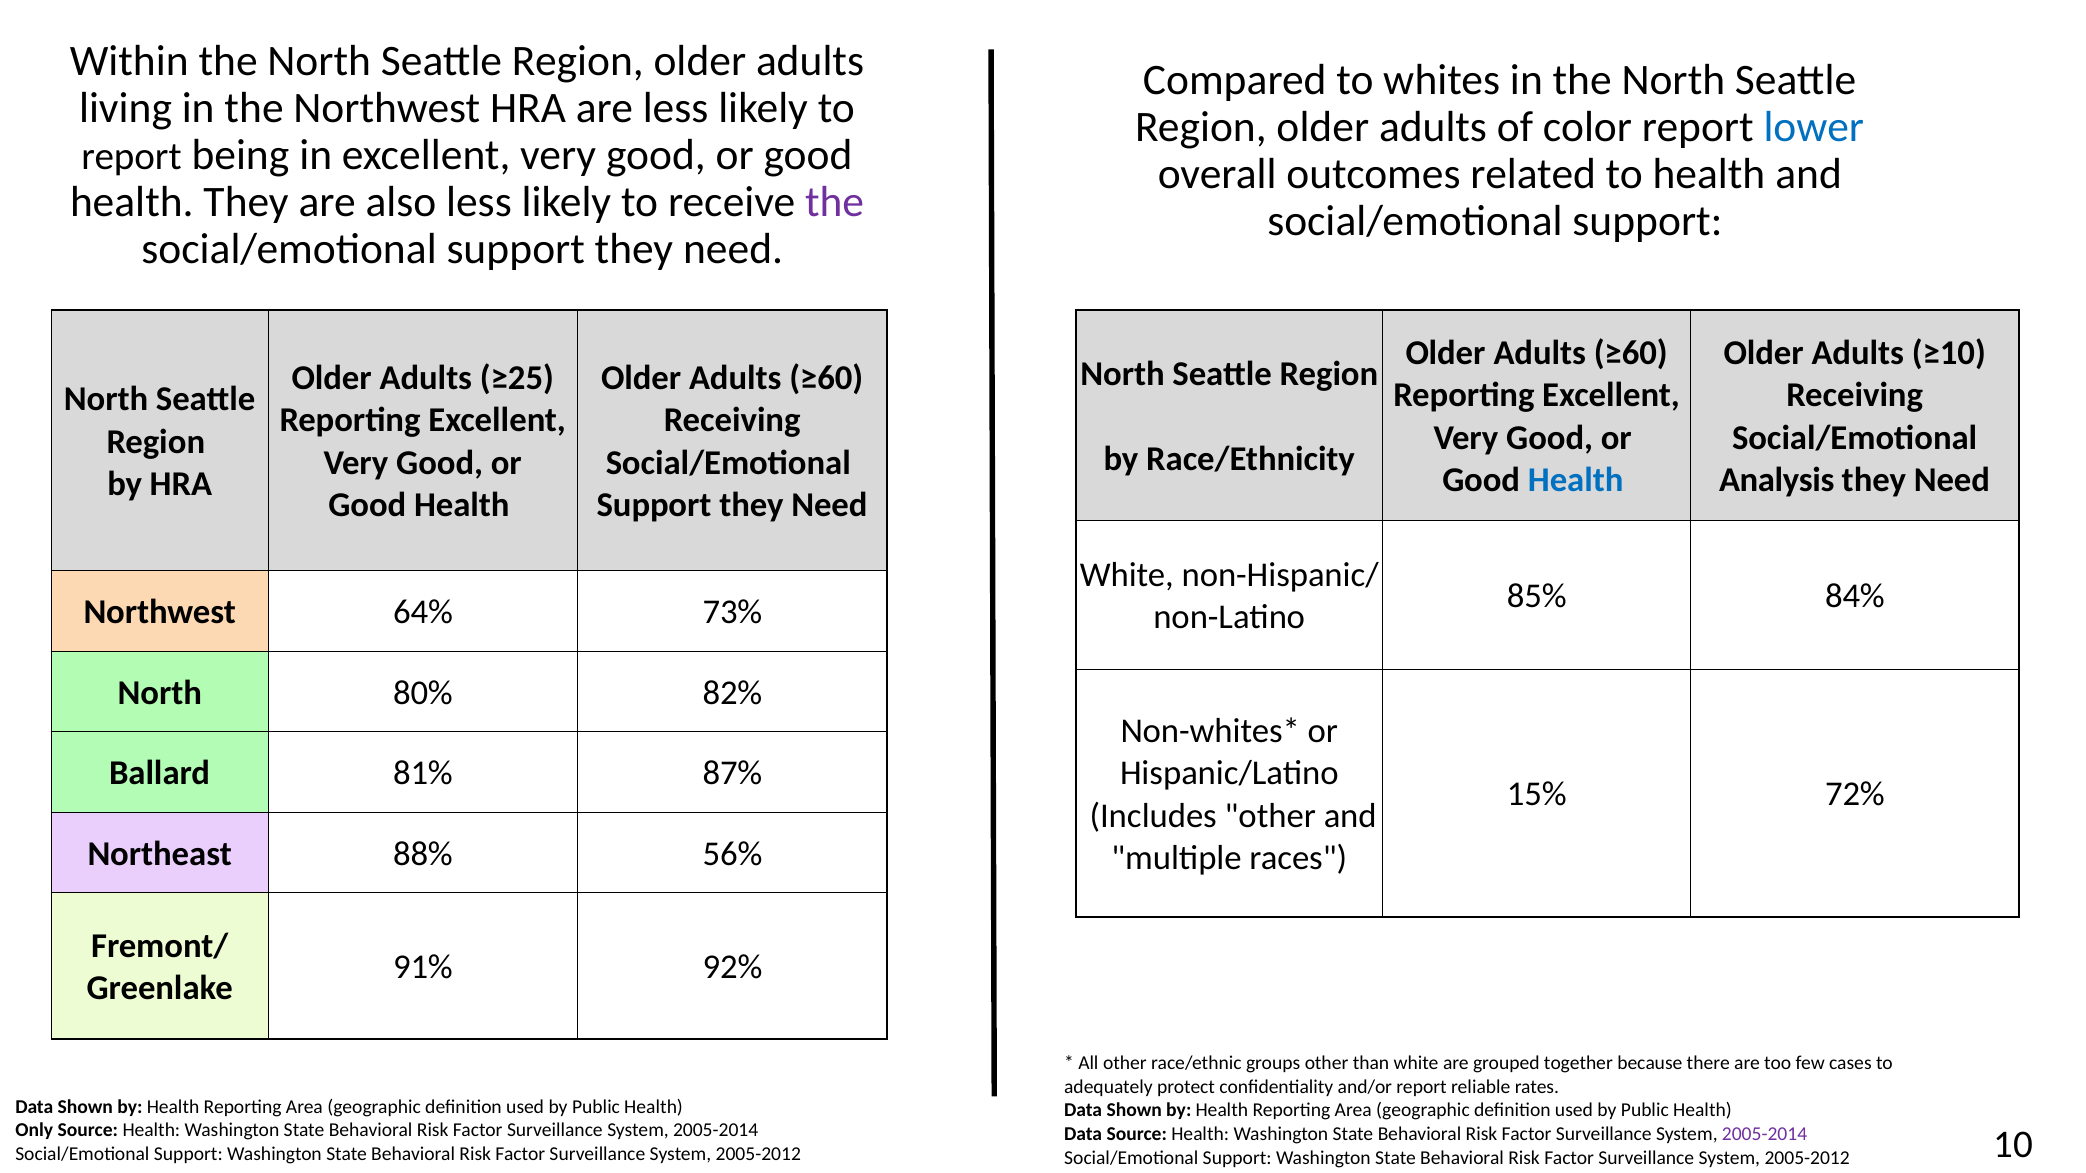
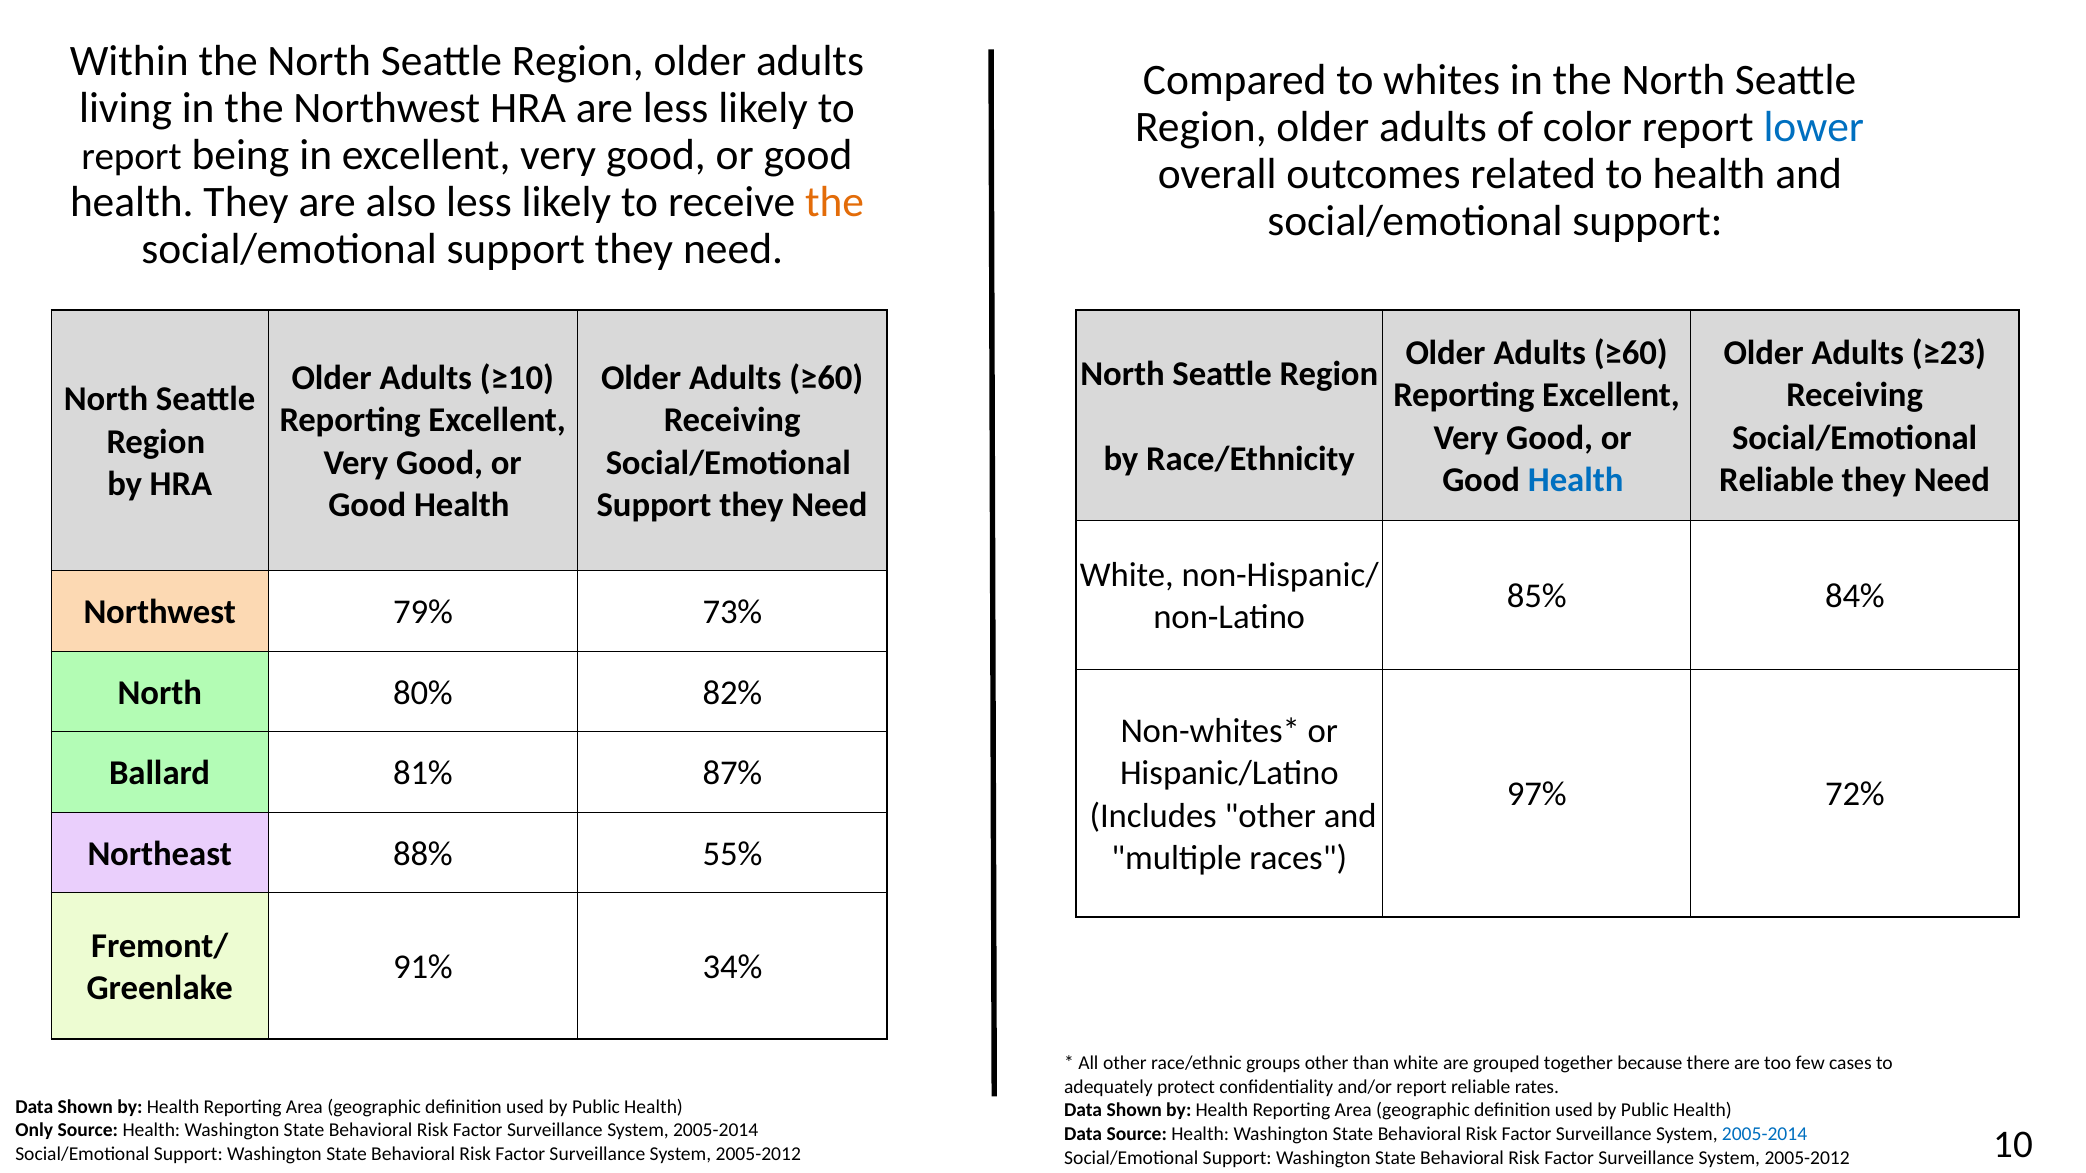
the at (835, 202) colour: purple -> orange
≥10: ≥10 -> ≥23
≥25: ≥25 -> ≥10
Analysis at (1777, 480): Analysis -> Reliable
64%: 64% -> 79%
15%: 15% -> 97%
56%: 56% -> 55%
92%: 92% -> 34%
2005-2014 at (1765, 1134) colour: purple -> blue
